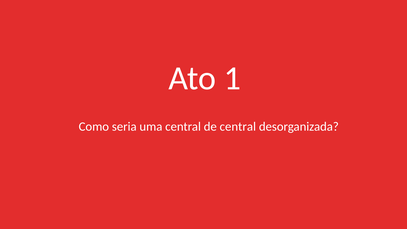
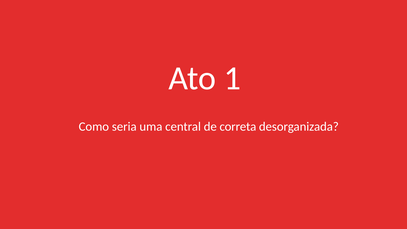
de central: central -> correta
